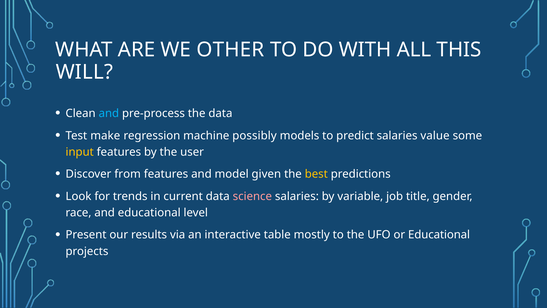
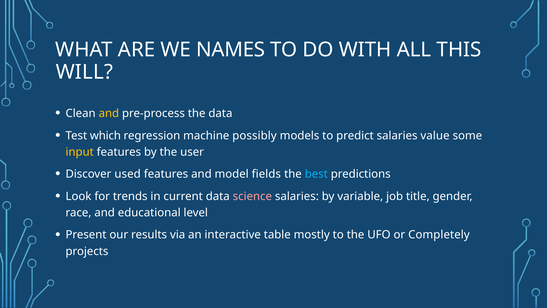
OTHER: OTHER -> NAMES
and at (109, 113) colour: light blue -> yellow
make: make -> which
from: from -> used
given: given -> fields
best colour: yellow -> light blue
or Educational: Educational -> Completely
